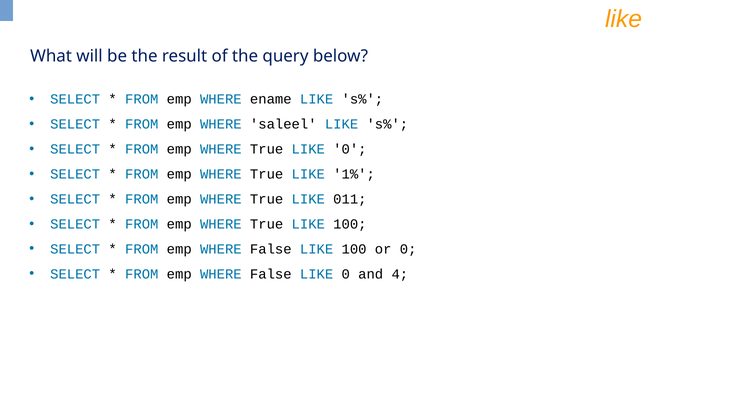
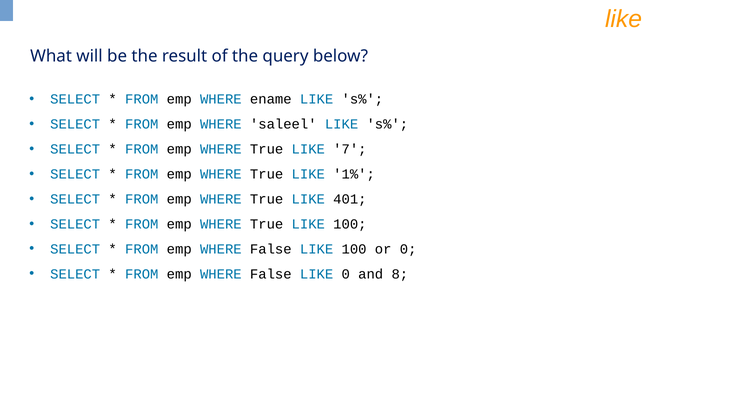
True LIKE 0: 0 -> 7
011: 011 -> 401
4: 4 -> 8
